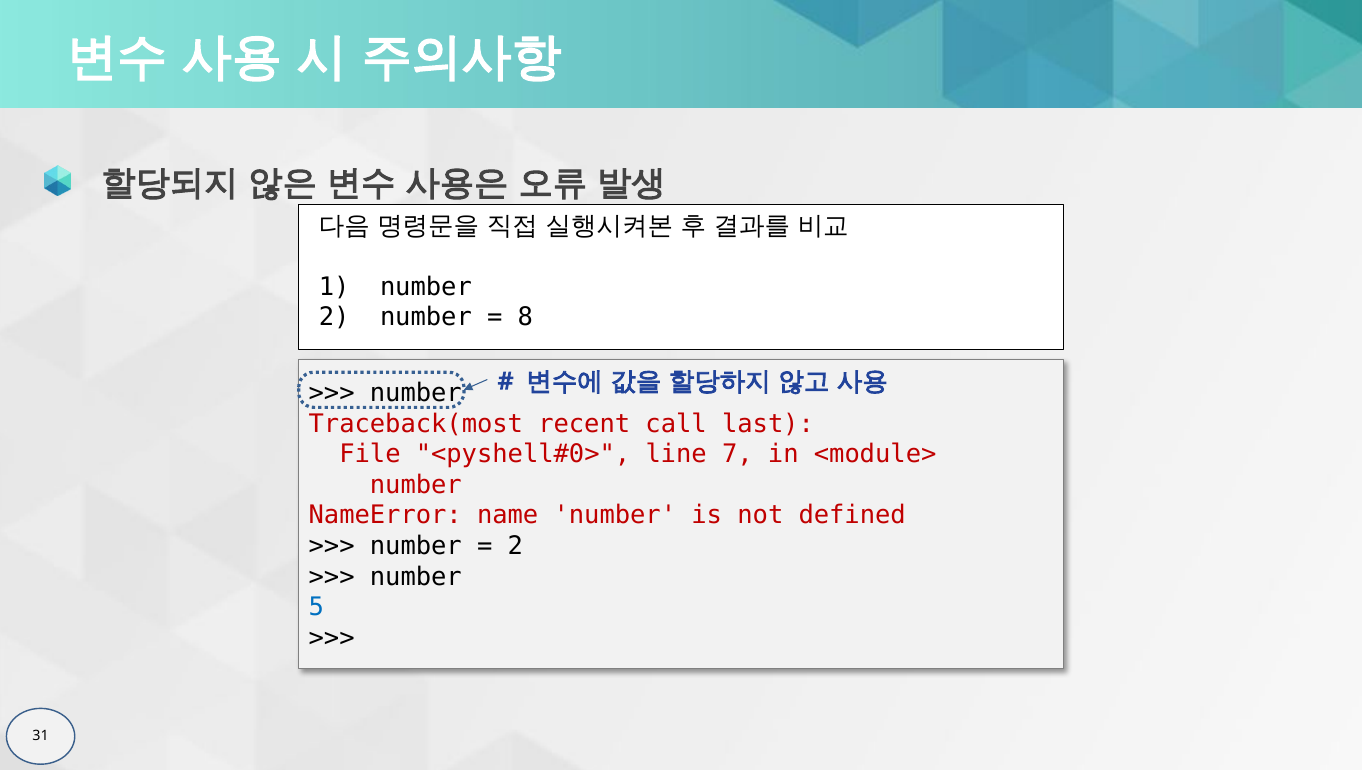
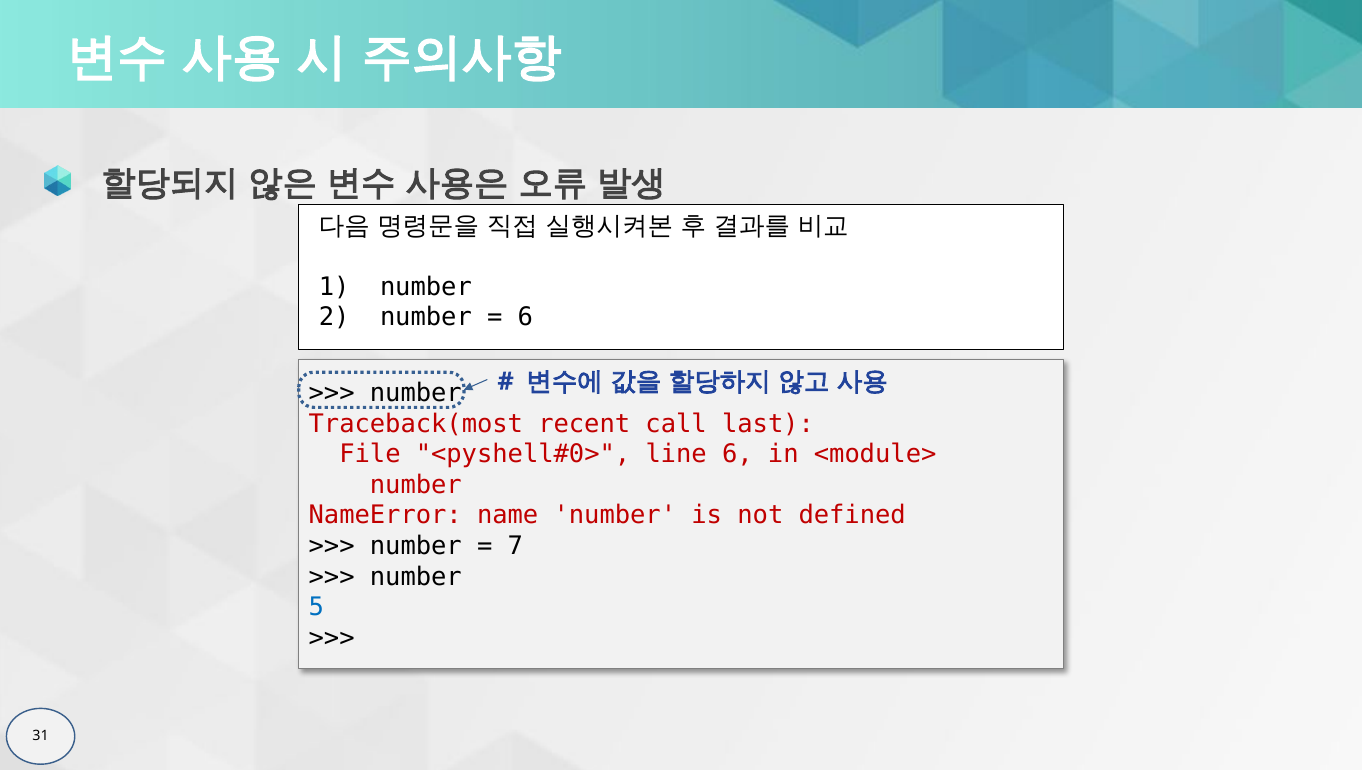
8 at (525, 317): 8 -> 6
line 7: 7 -> 6
2 at (515, 546): 2 -> 7
